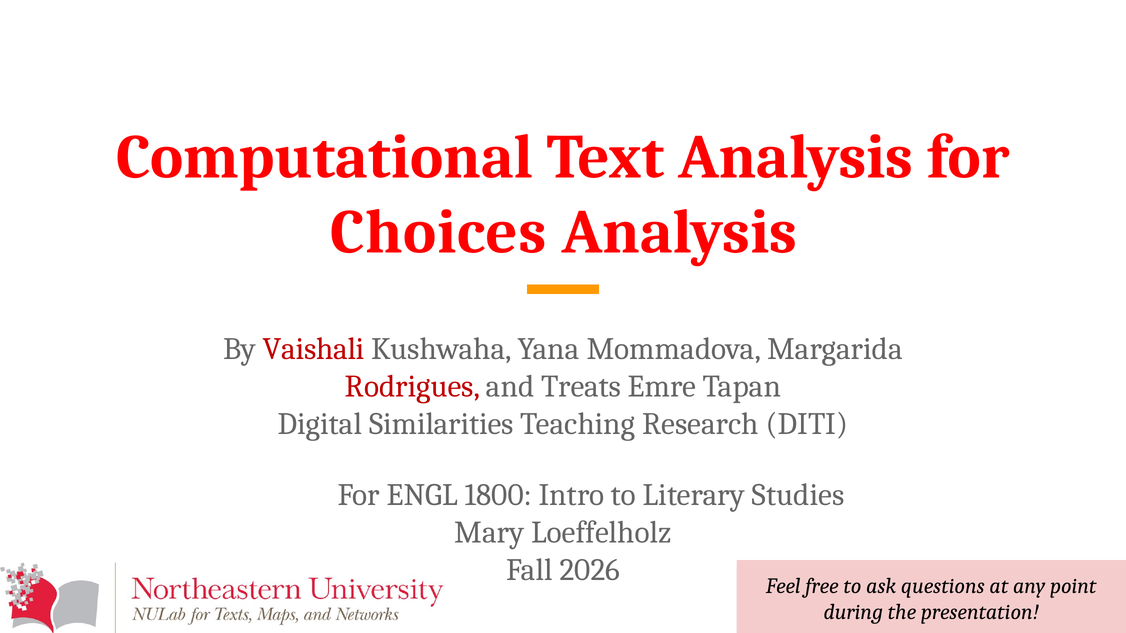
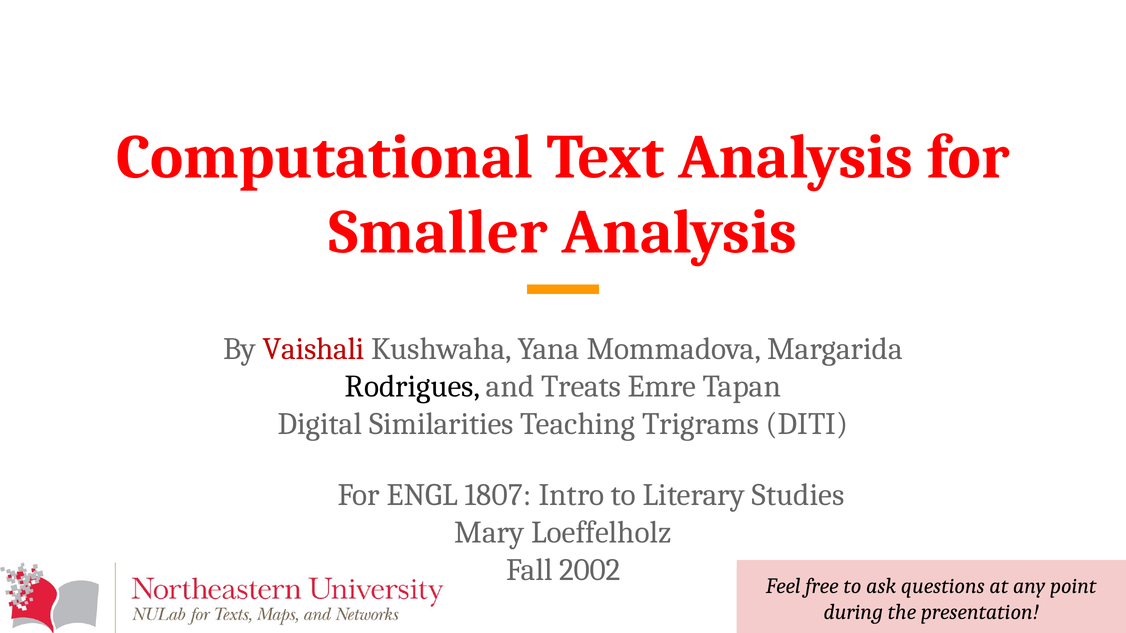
Choices: Choices -> Smaller
Rodrigues colour: red -> black
Research: Research -> Trigrams
1800: 1800 -> 1807
2026: 2026 -> 2002
